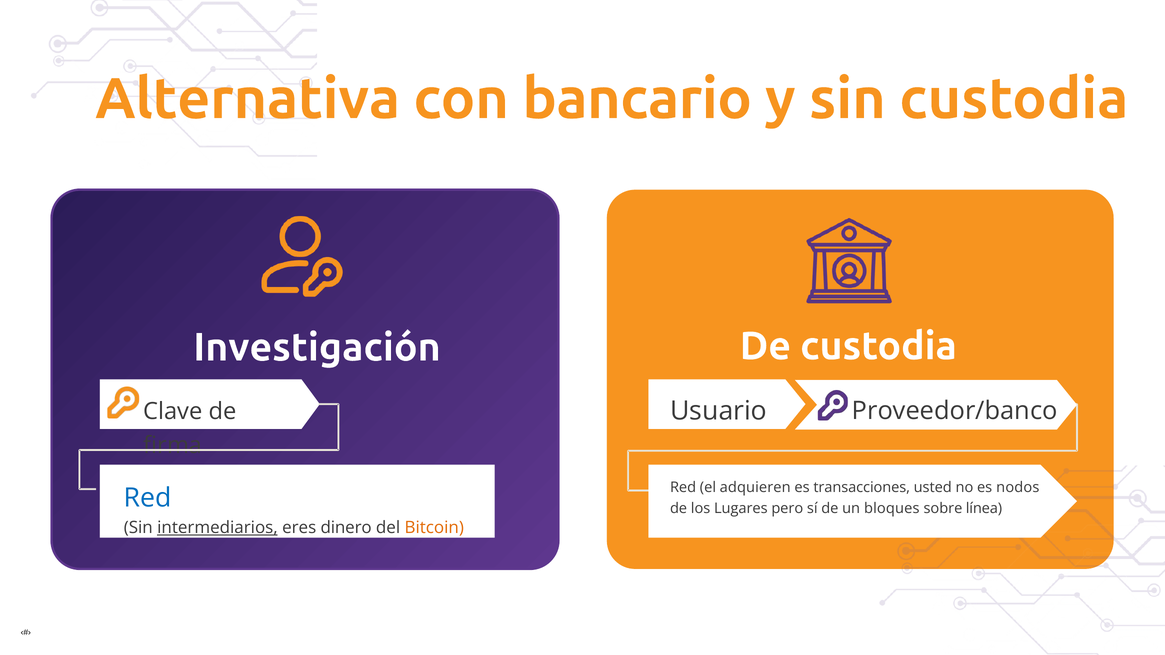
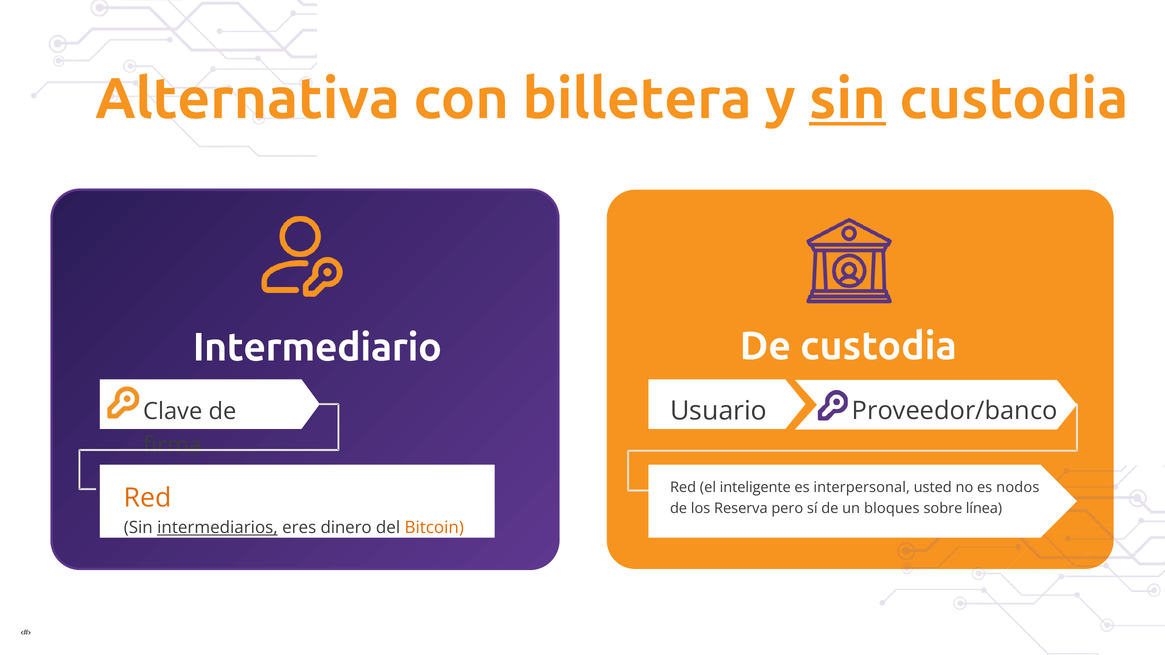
bancario: bancario -> billetera
sin at (847, 99) underline: none -> present
Investigación: Investigación -> Intermediario
adquieren: adquieren -> inteligente
transacciones: transacciones -> interpersonal
Red at (148, 498) colour: blue -> orange
Lugares: Lugares -> Reserva
